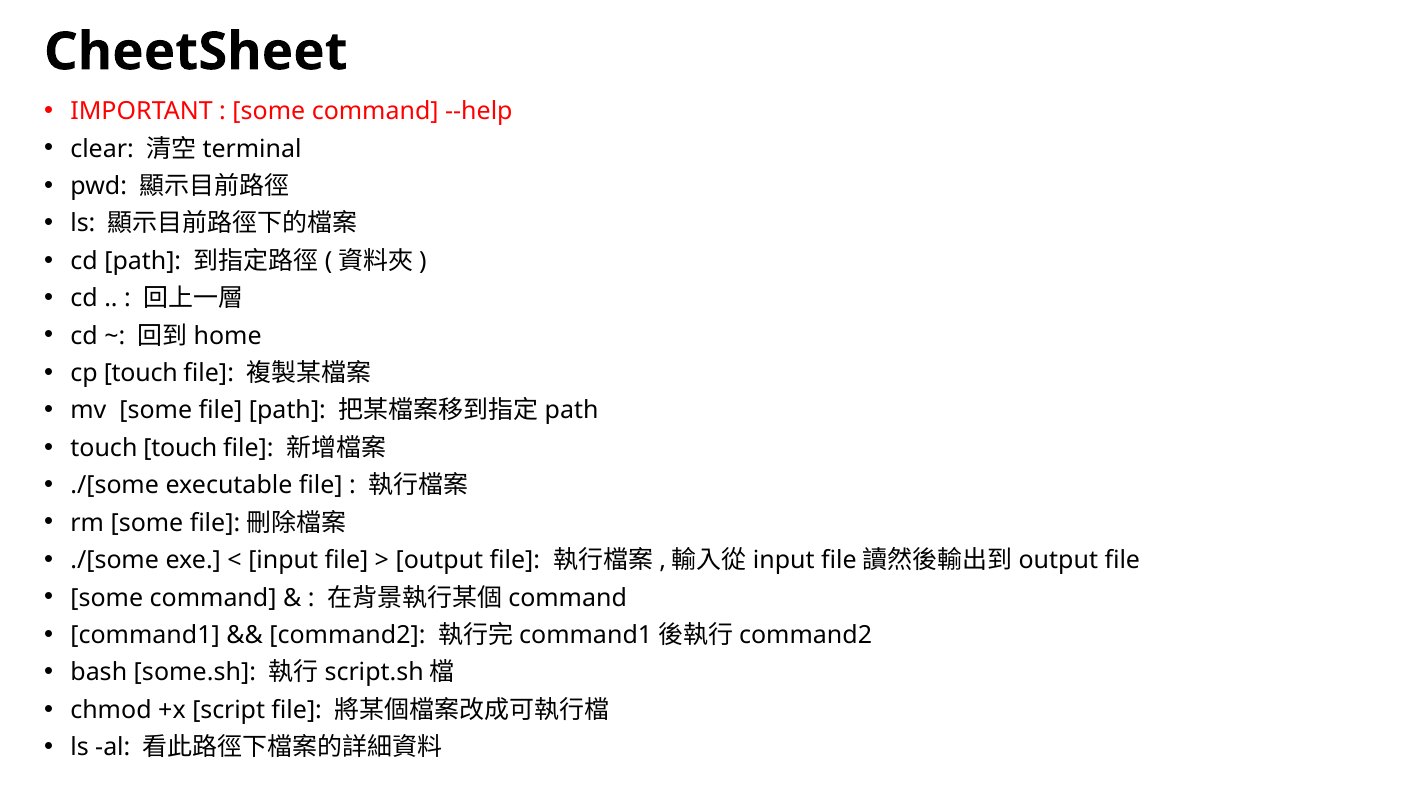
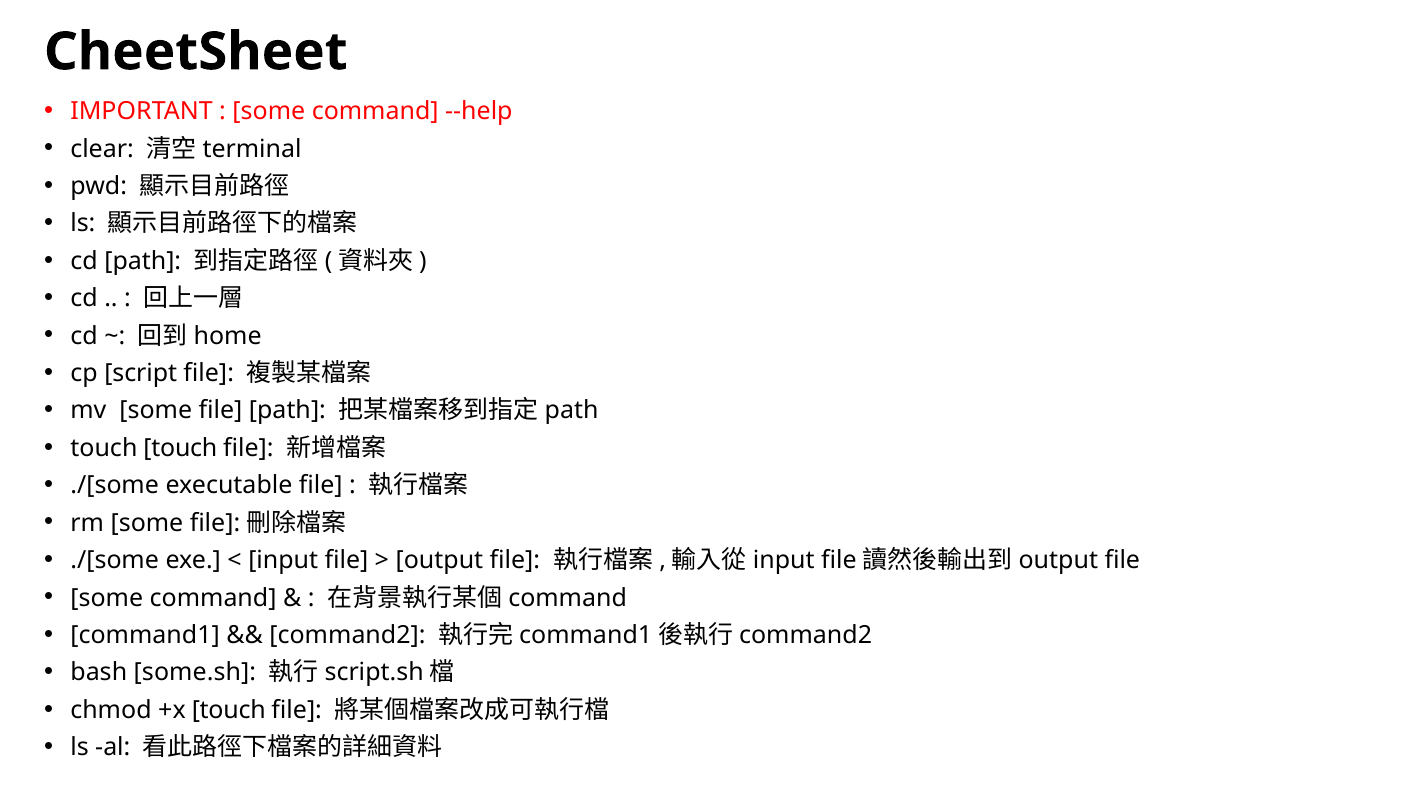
cp touch: touch -> script
+x script: script -> touch
